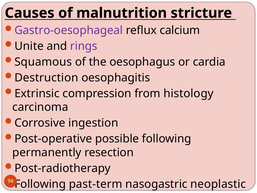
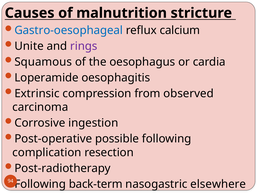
Gastro-oesophageal colour: purple -> blue
Destruction: Destruction -> Loperamide
histology: histology -> observed
permanently: permanently -> complication
past-term: past-term -> back-term
neoplastic: neoplastic -> elsewhere
